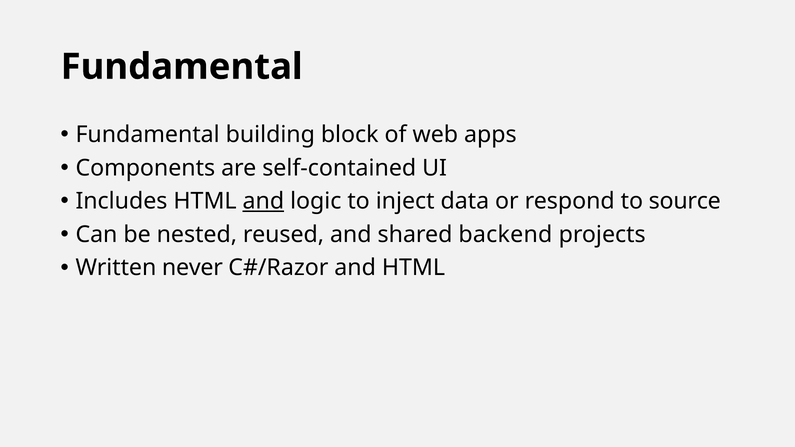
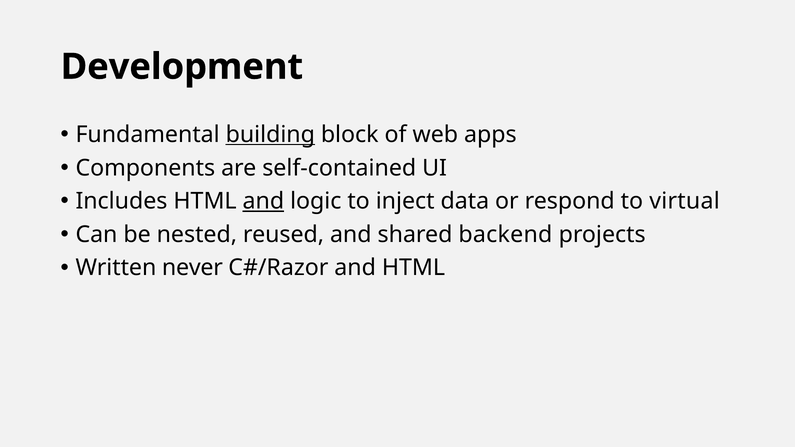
Fundamental at (182, 67): Fundamental -> Development
building underline: none -> present
source: source -> virtual
